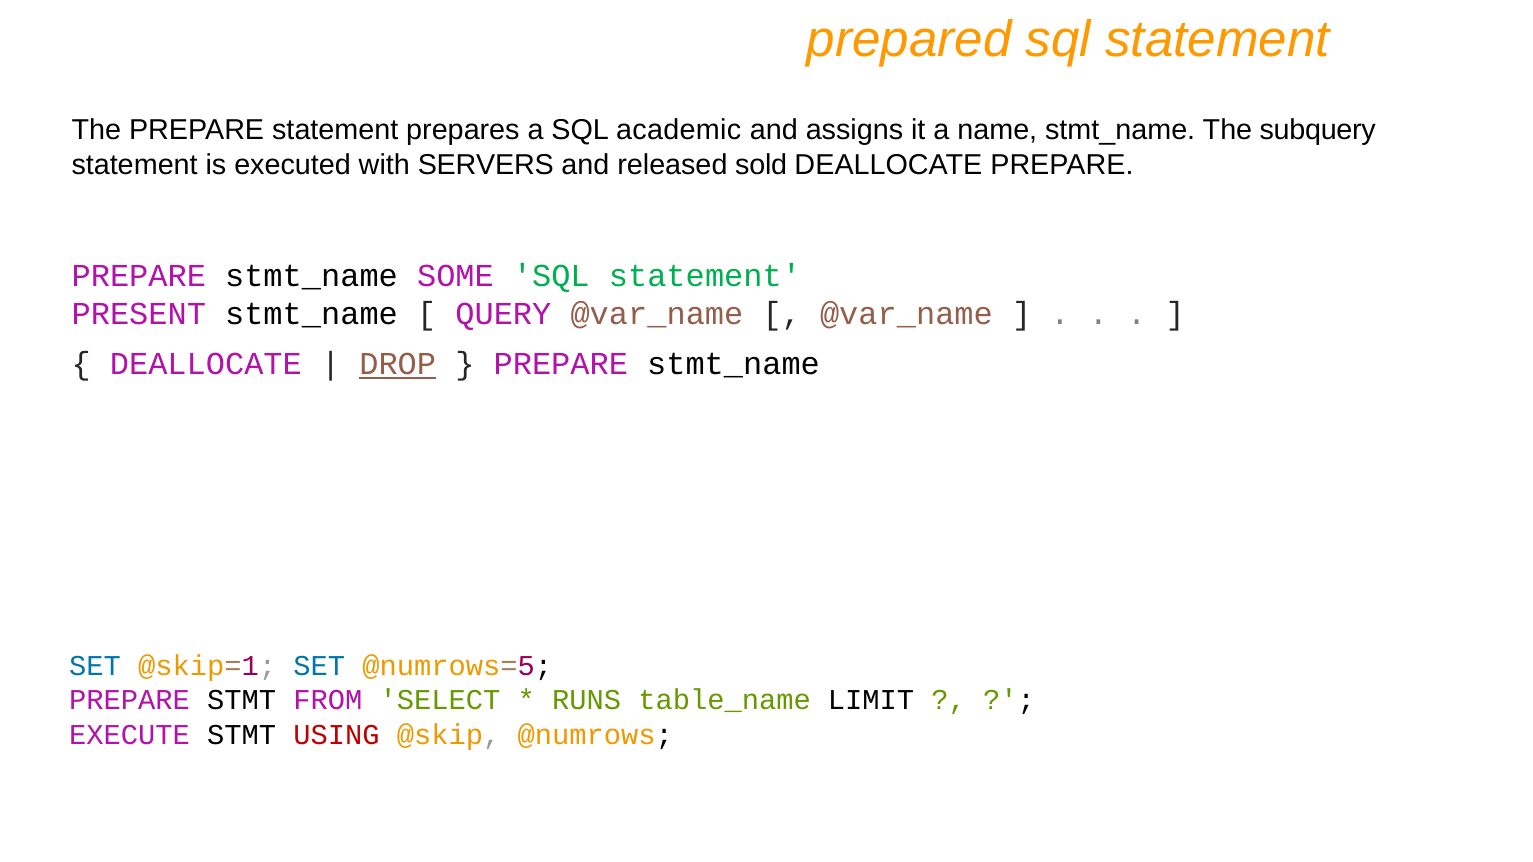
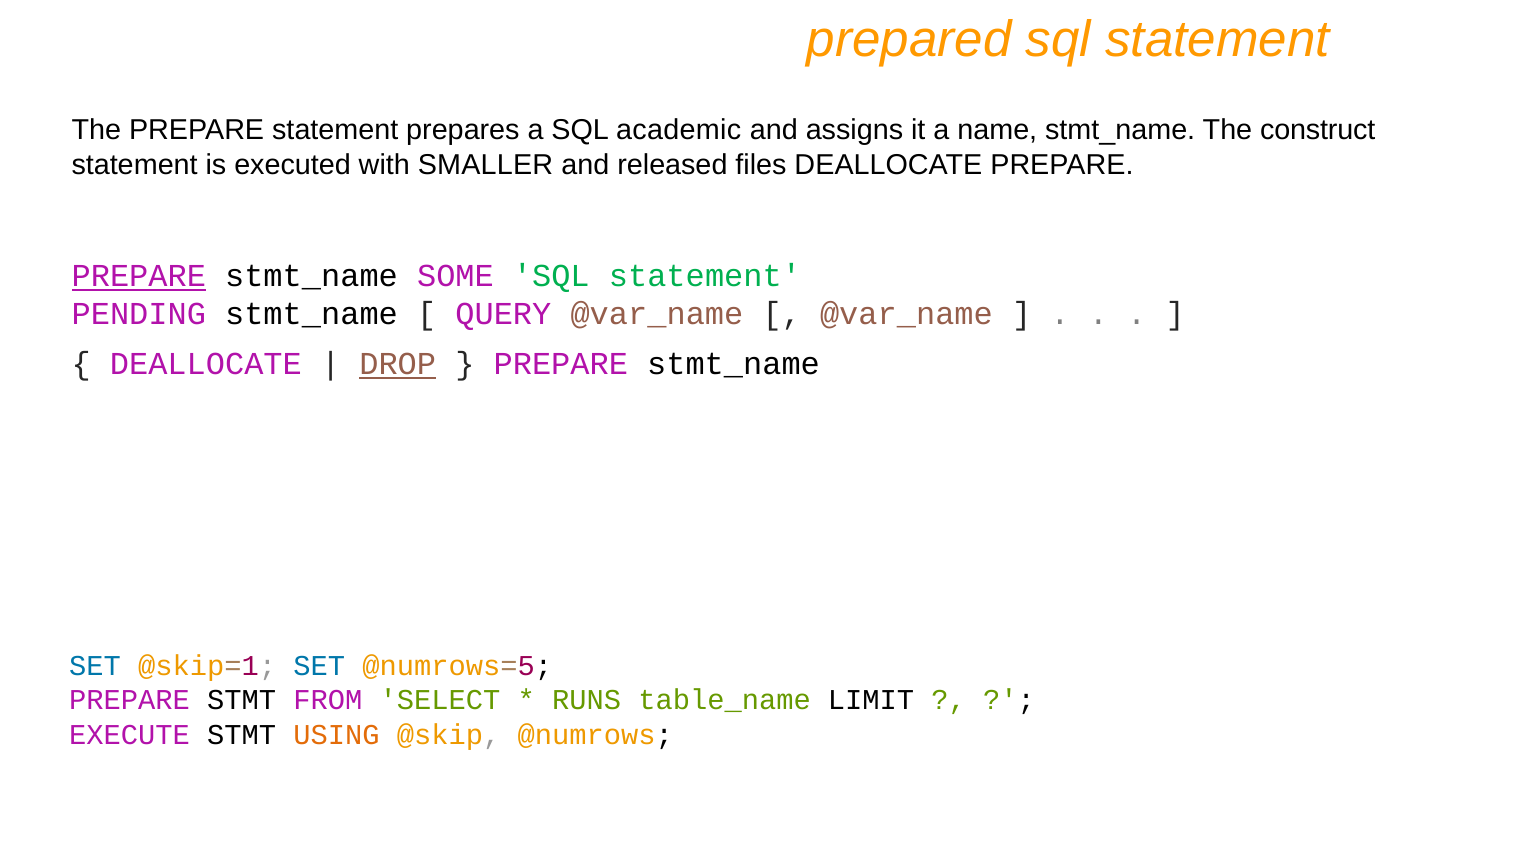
subquery: subquery -> construct
SERVERS: SERVERS -> SMALLER
sold: sold -> files
PREPARE at (139, 276) underline: none -> present
PRESENT: PRESENT -> PENDING
USING colour: red -> orange
